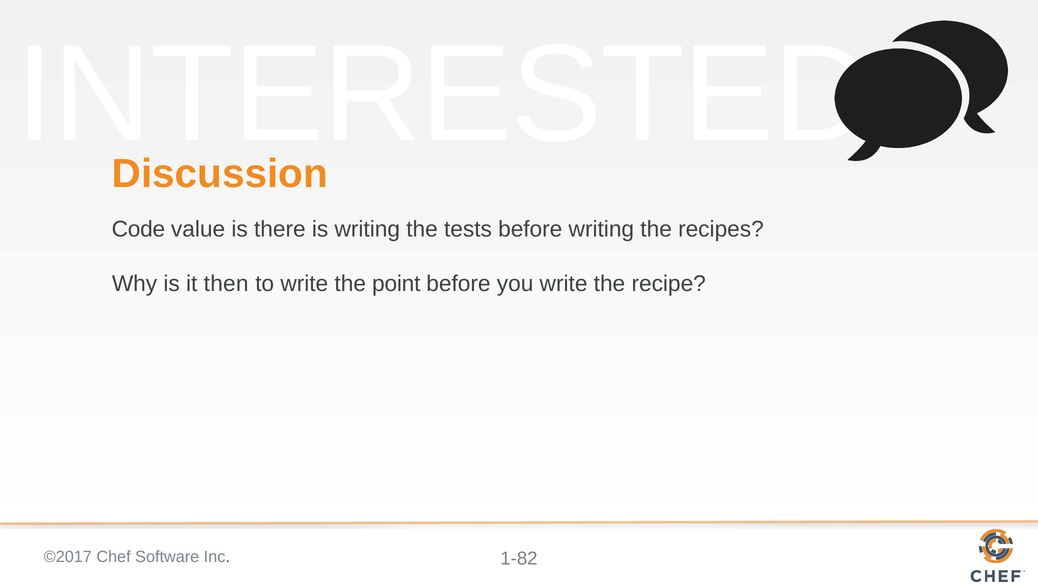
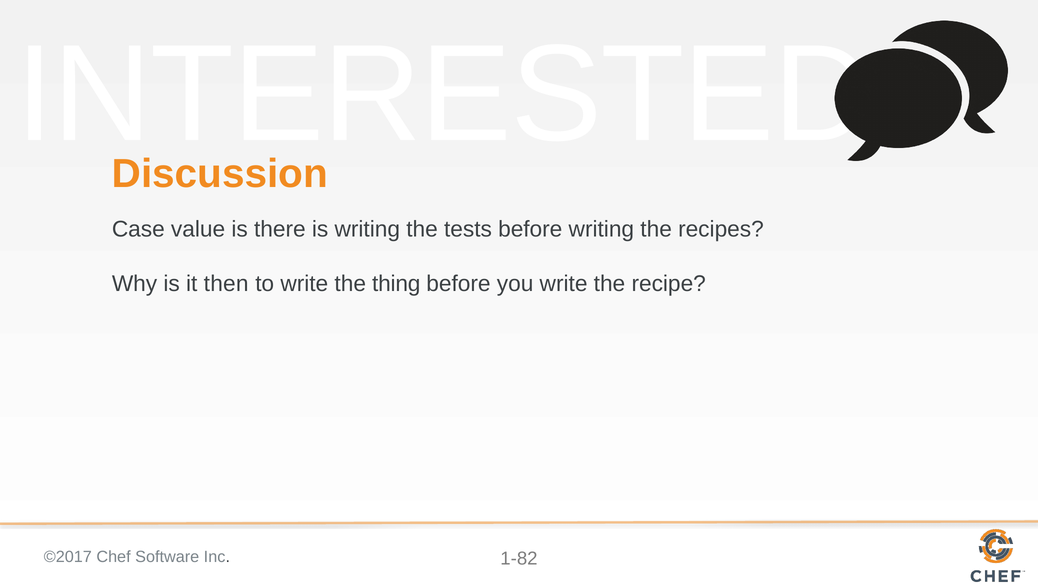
Code: Code -> Case
point: point -> thing
